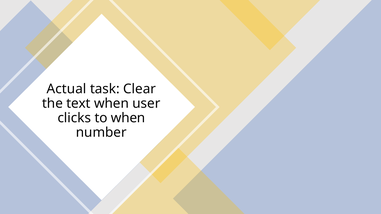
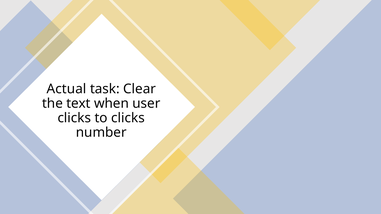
to when: when -> clicks
